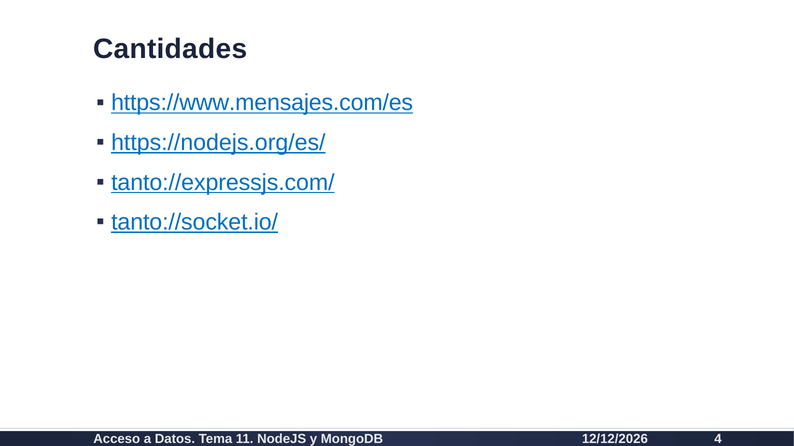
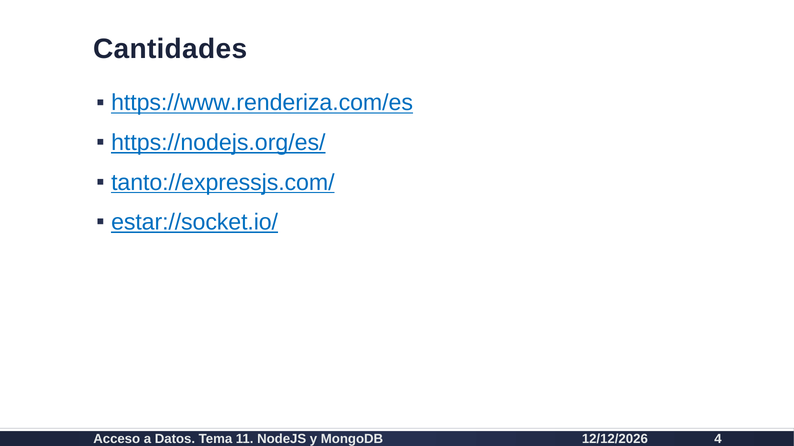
https://www.mensajes.com/es: https://www.mensajes.com/es -> https://www.renderiza.com/es
tanto://socket.io/: tanto://socket.io/ -> estar://socket.io/
